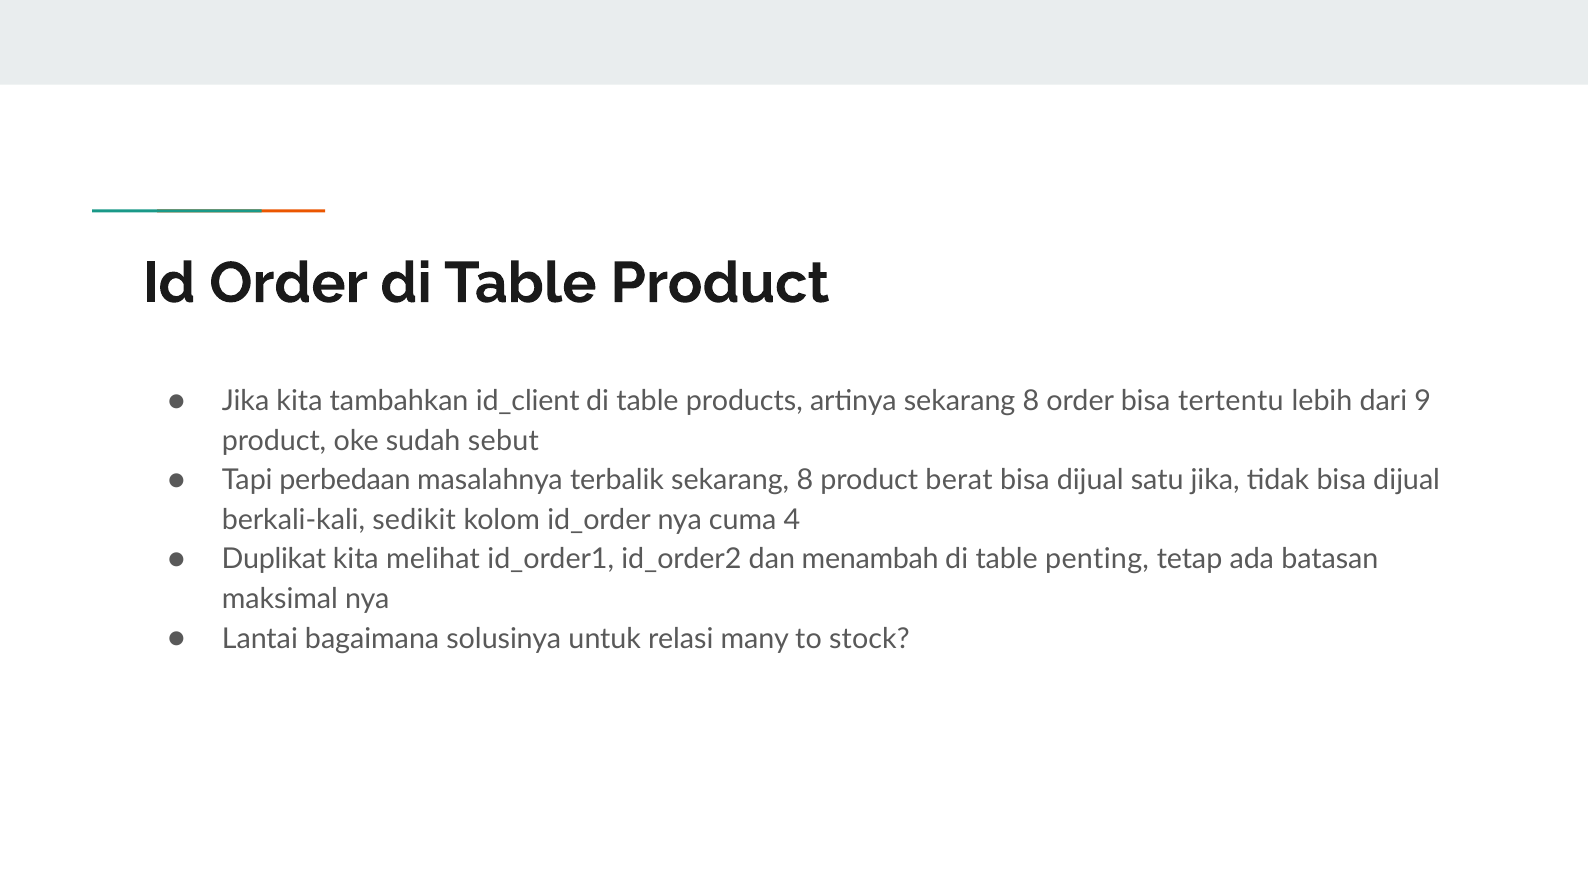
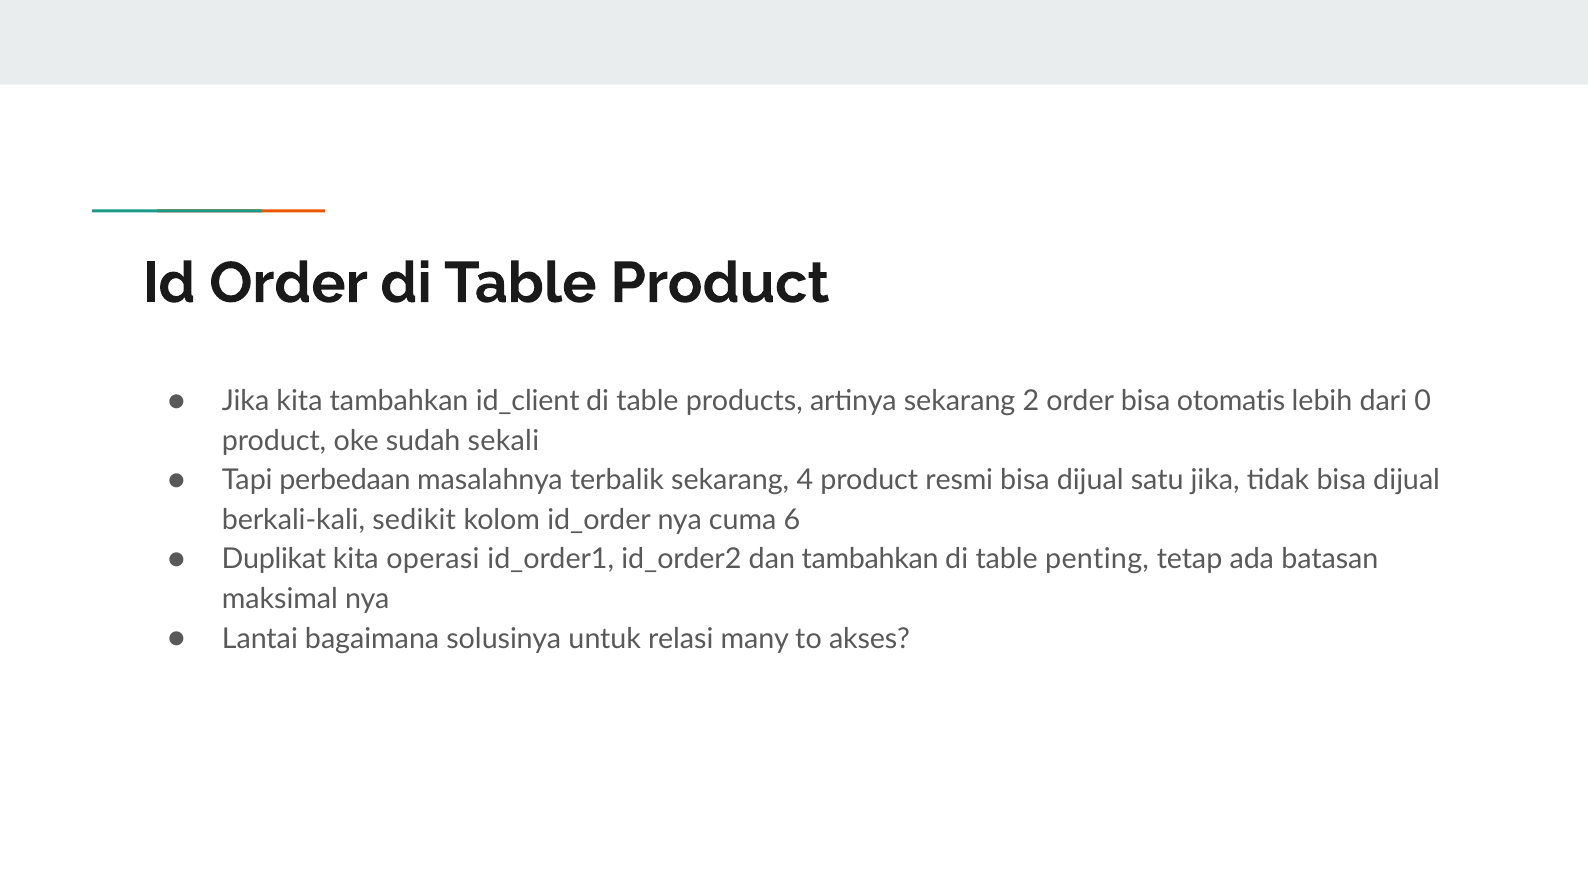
artinya sekarang 8: 8 -> 2
tertentu: tertentu -> otomatis
9: 9 -> 0
sebut: sebut -> sekali
terbalik sekarang 8: 8 -> 4
berat: berat -> resmi
4: 4 -> 6
melihat: melihat -> operasi
dan menambah: menambah -> tambahkan
stock: stock -> akses
